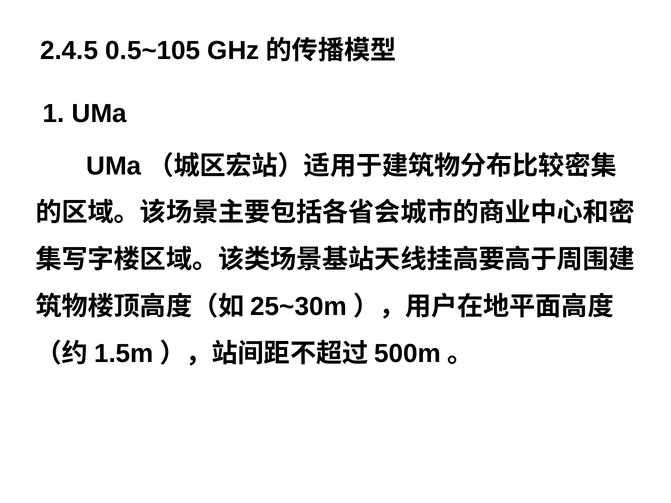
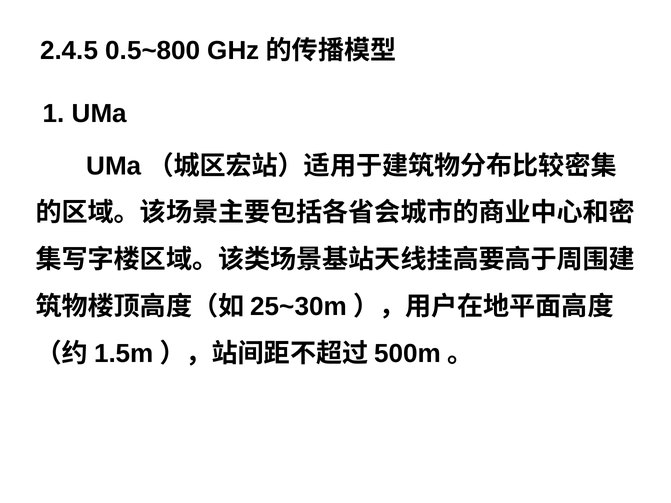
0.5~105: 0.5~105 -> 0.5~800
